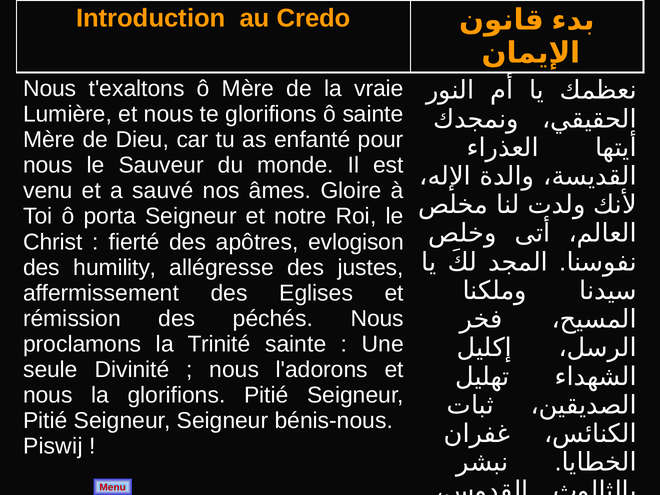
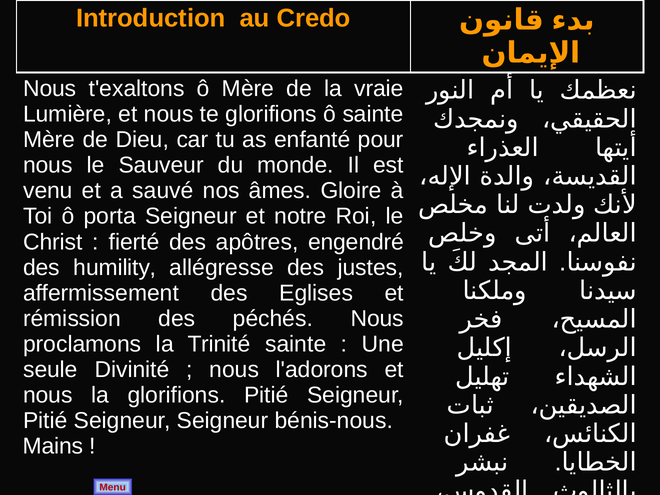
evlogison: evlogison -> engendré
Piswij: Piswij -> Mains
